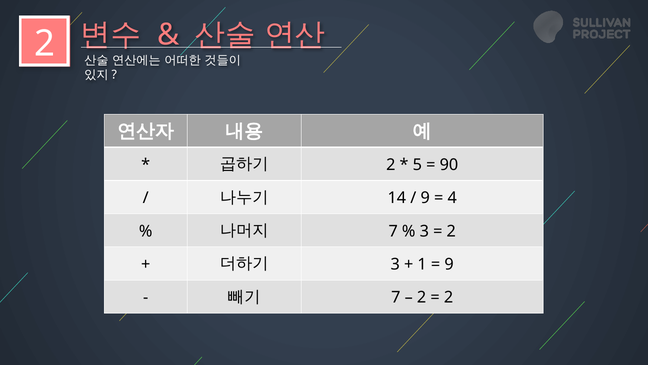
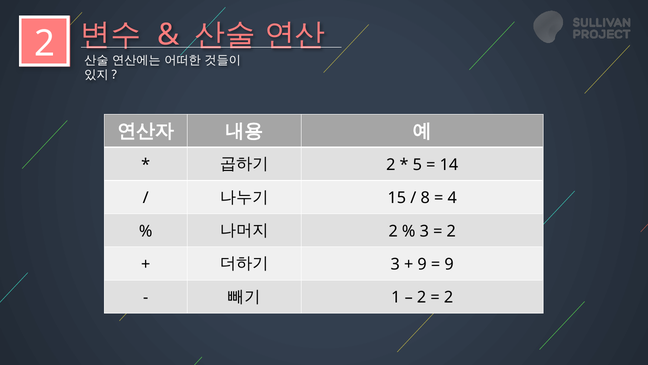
90: 90 -> 14
14: 14 -> 15
9 at (425, 198): 9 -> 8
7 at (393, 231): 7 -> 2
1 at (422, 264): 1 -> 9
7 at (396, 297): 7 -> 1
